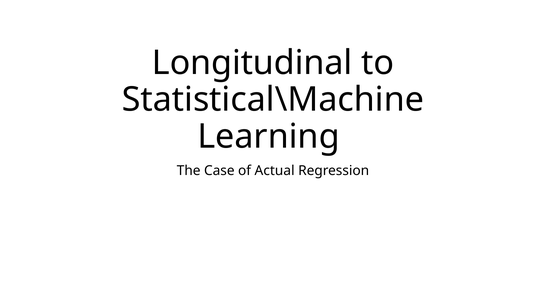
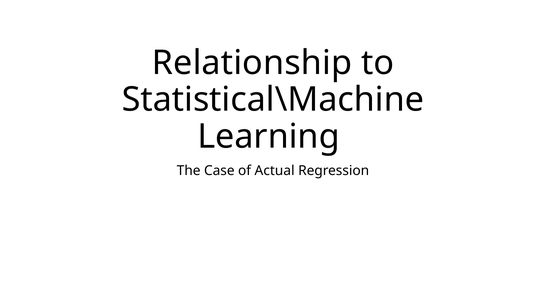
Longitudinal: Longitudinal -> Relationship
